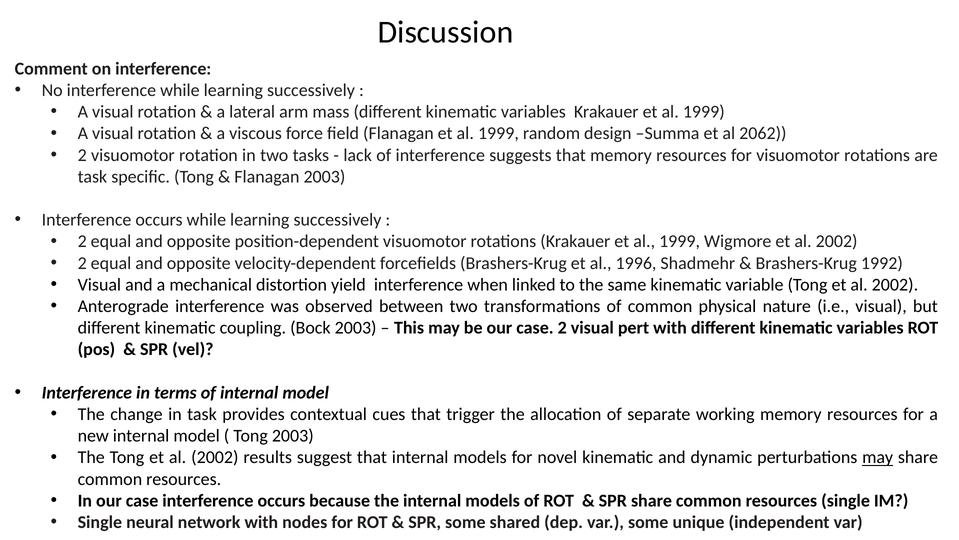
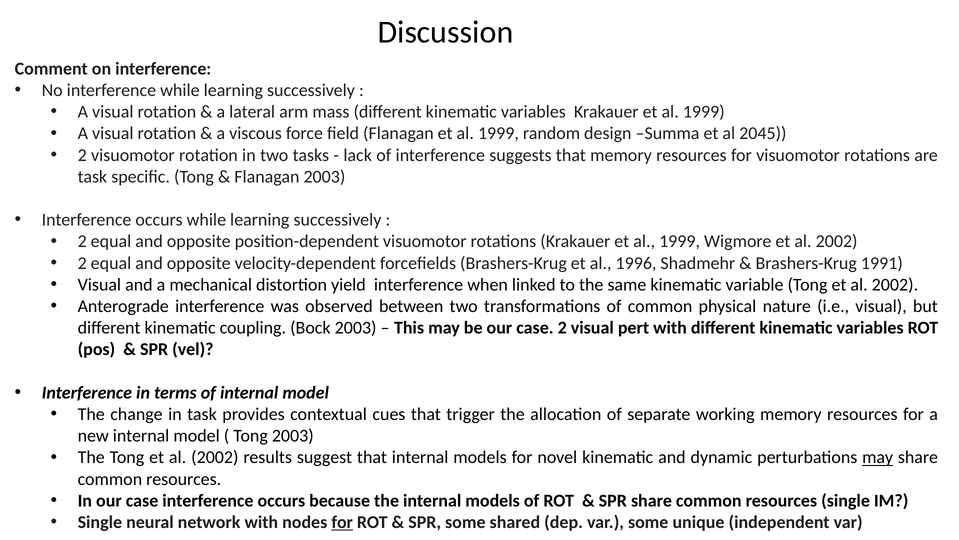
2062: 2062 -> 2045
1992: 1992 -> 1991
for at (342, 522) underline: none -> present
